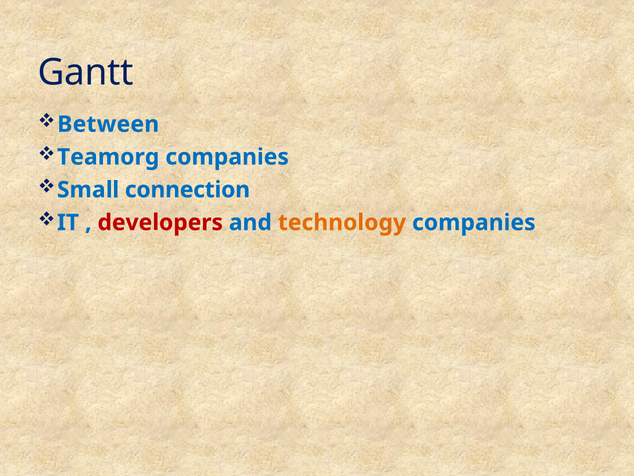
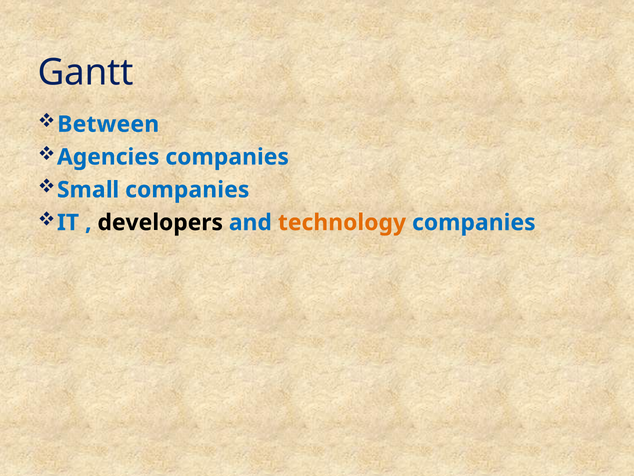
Teamorg: Teamorg -> Agencies
Small connection: connection -> companies
developers colour: red -> black
